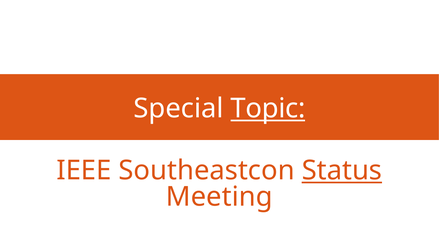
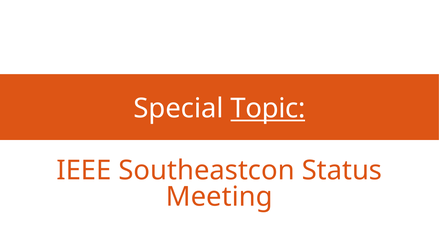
Status underline: present -> none
